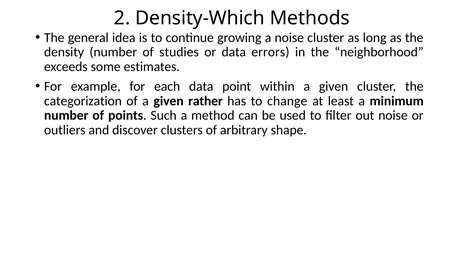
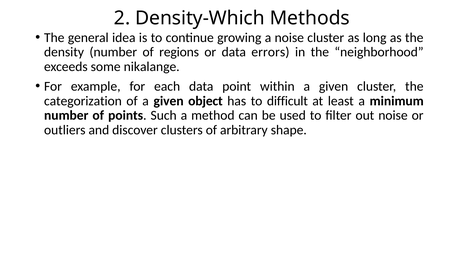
studies: studies -> regions
estimates: estimates -> nikalange
rather: rather -> object
change: change -> difficult
